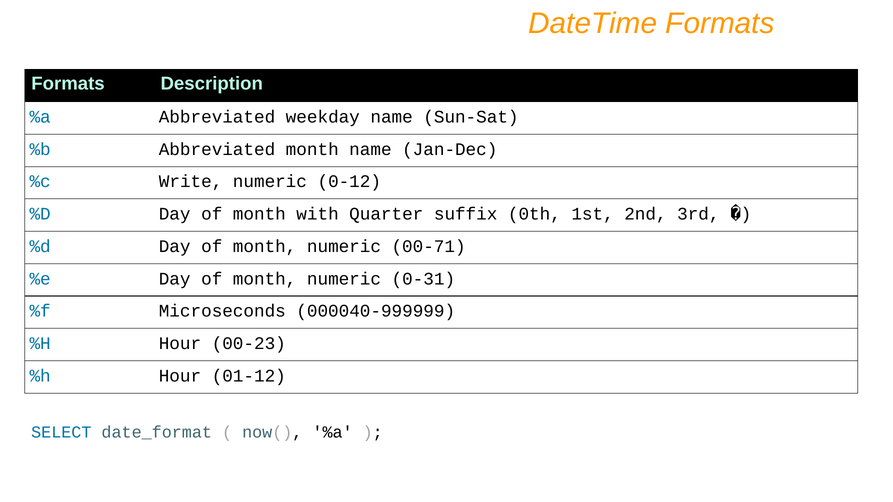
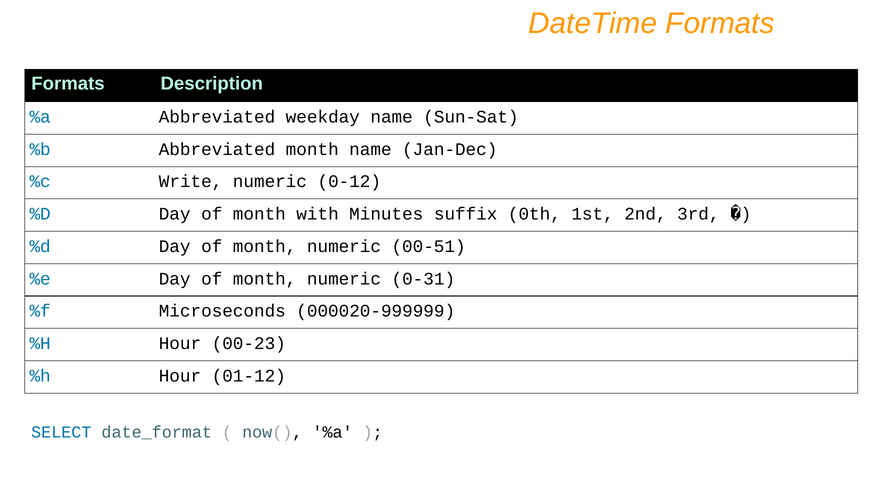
Quarter: Quarter -> Minutes
00-71: 00-71 -> 00-51
000040-999999: 000040-999999 -> 000020-999999
